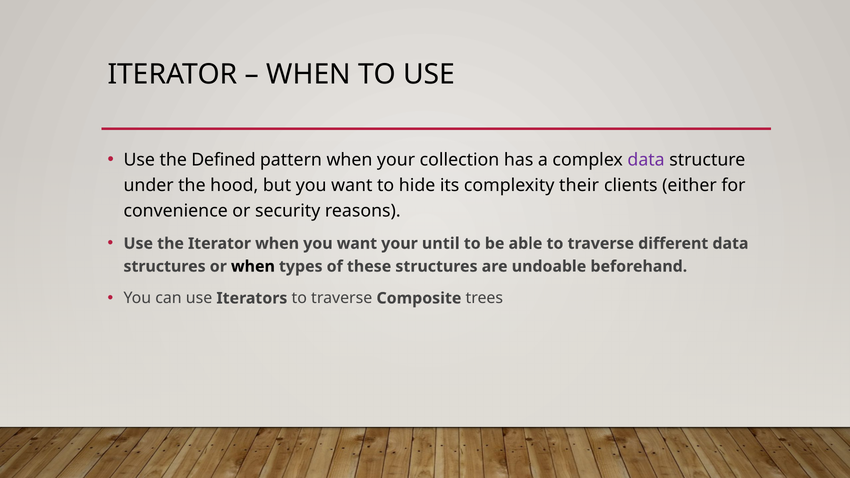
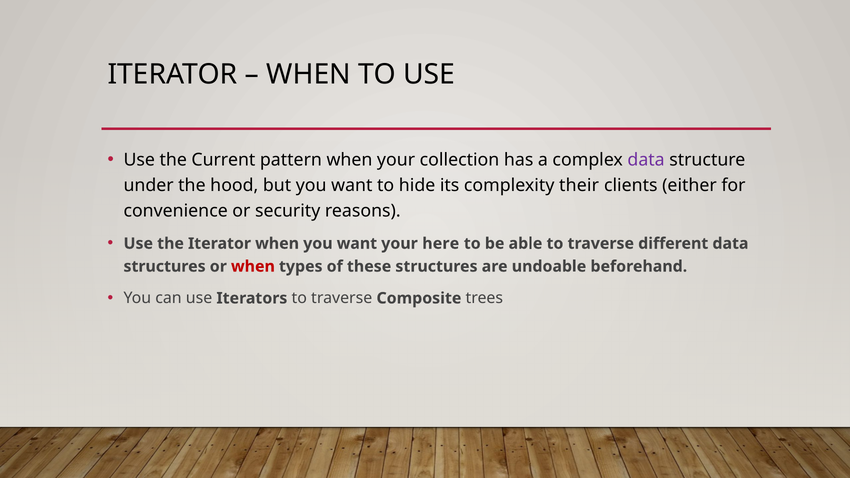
Defined: Defined -> Current
until: until -> here
when at (253, 267) colour: black -> red
